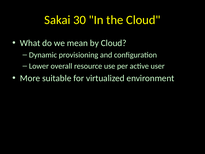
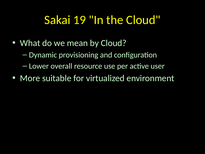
30: 30 -> 19
